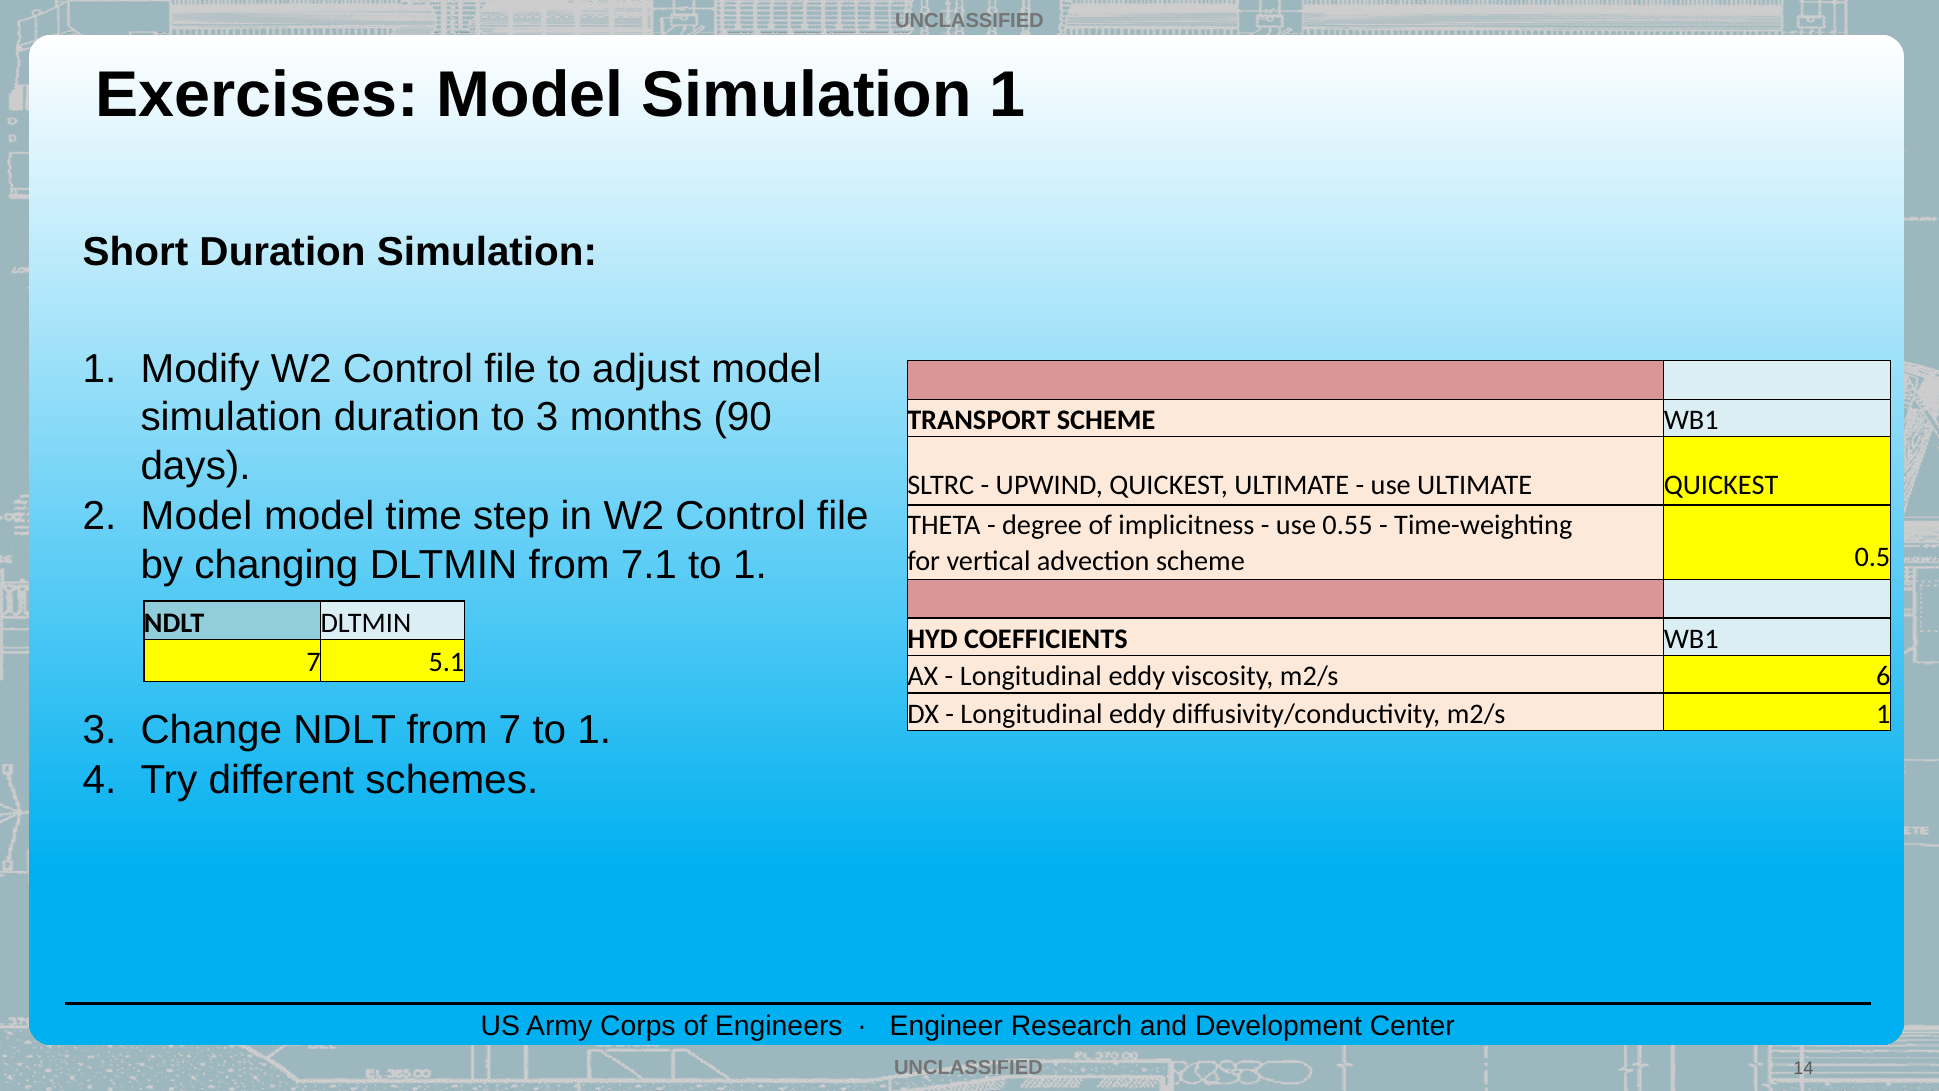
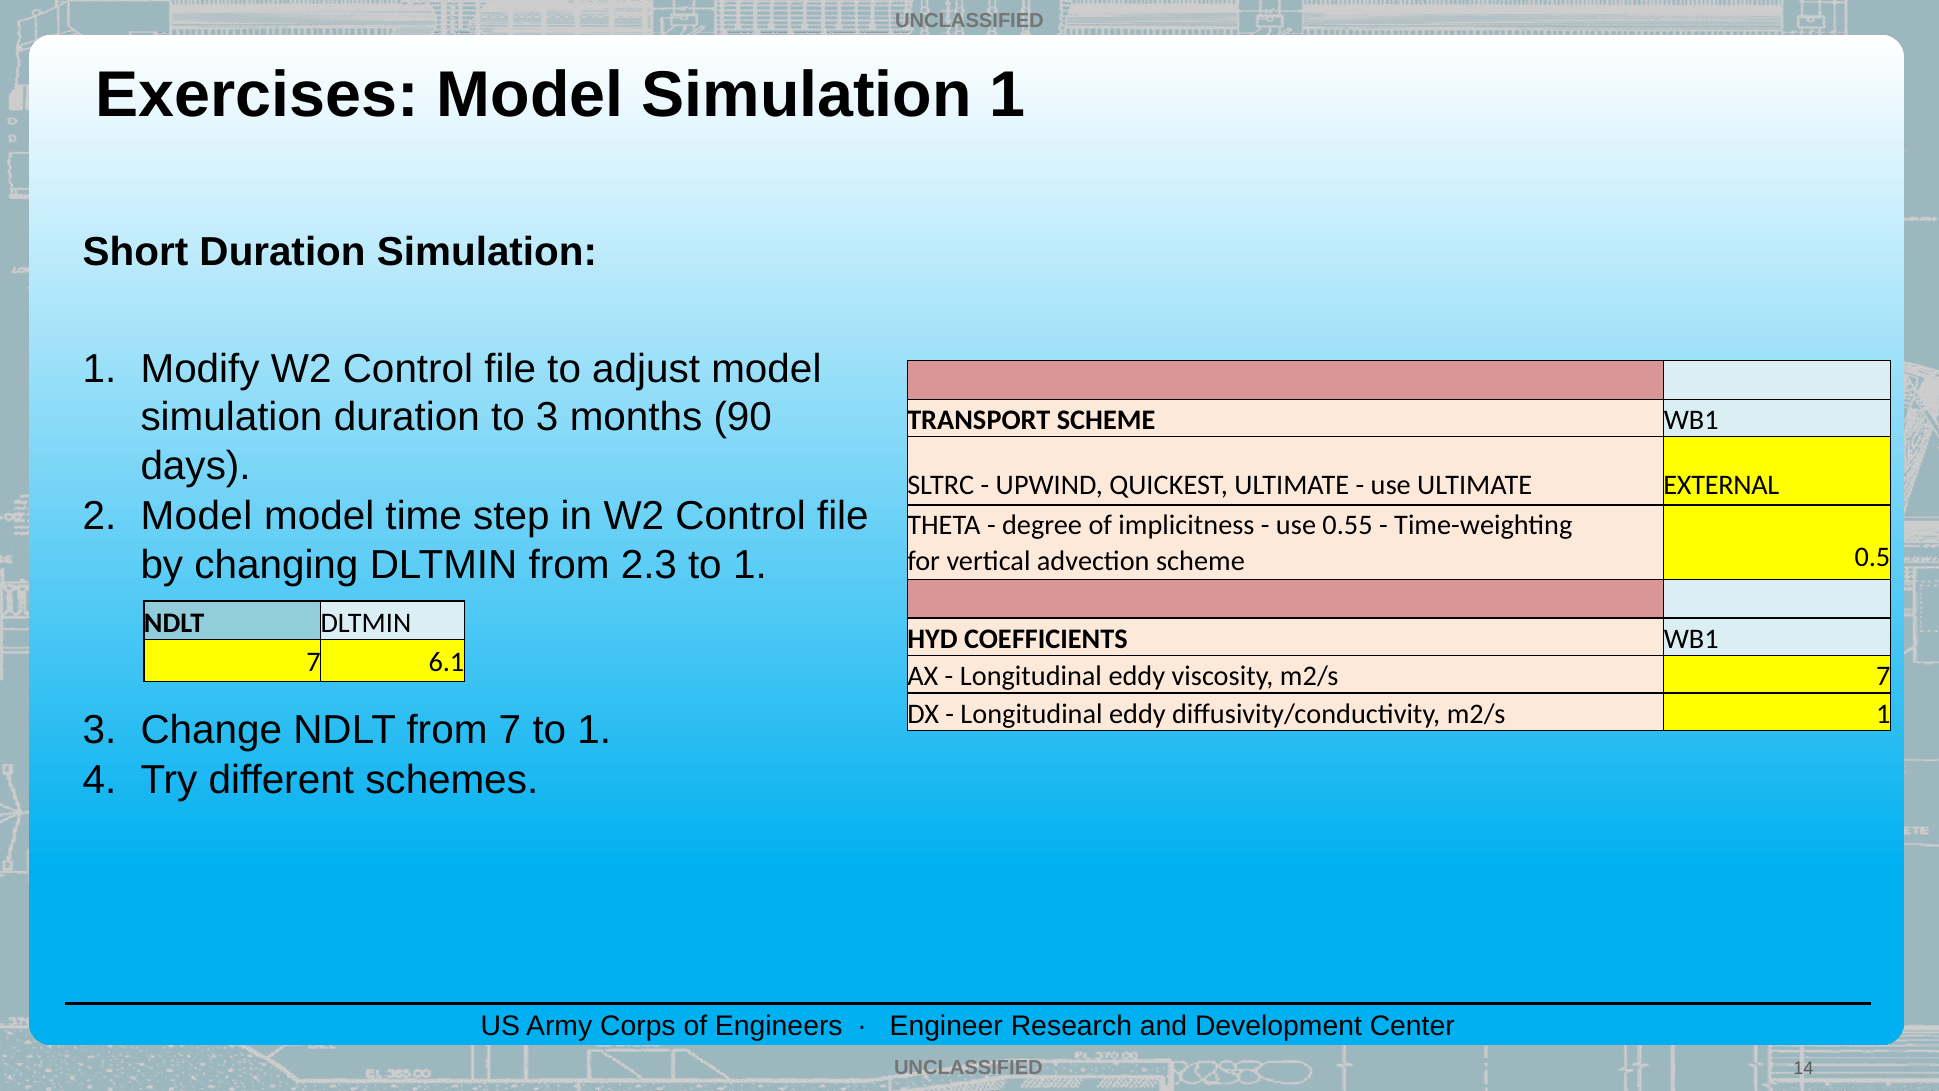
ULTIMATE QUICKEST: QUICKEST -> EXTERNAL
7.1: 7.1 -> 2.3
5.1: 5.1 -> 6.1
m2/s 6: 6 -> 7
